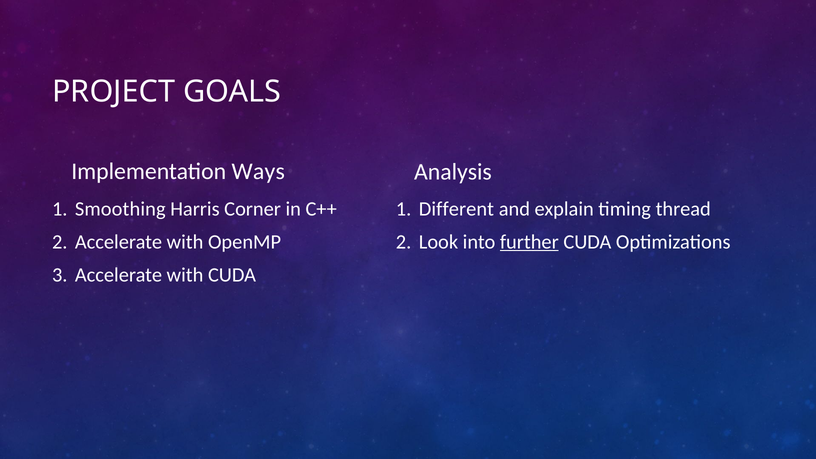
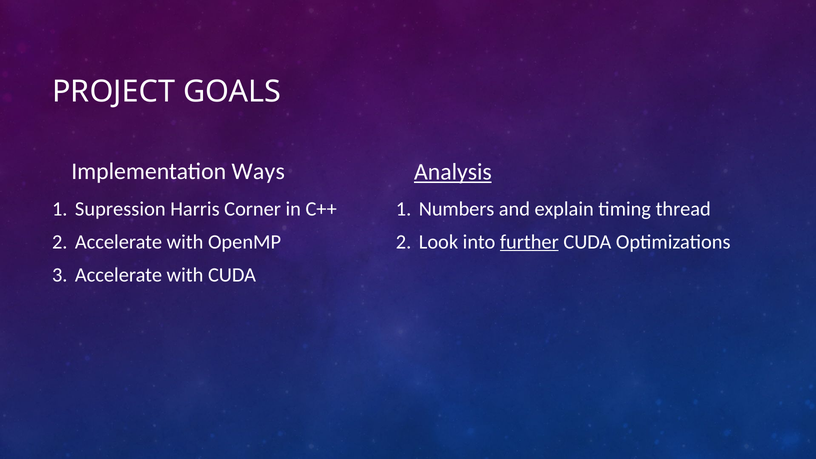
Analysis underline: none -> present
Smoothing: Smoothing -> Supression
Different: Different -> Numbers
